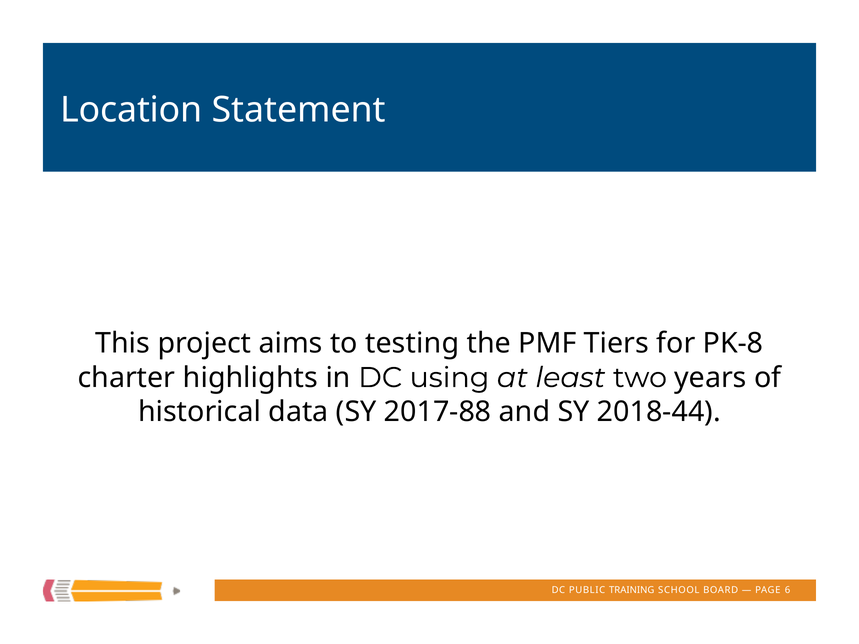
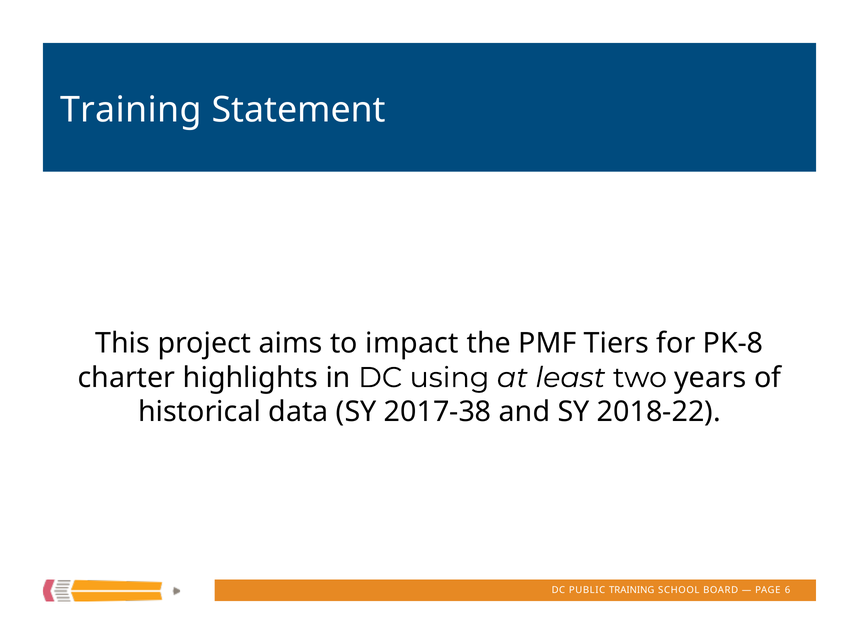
Location at (131, 110): Location -> Training
testing: testing -> impact
2017-88: 2017-88 -> 2017-38
2018-44: 2018-44 -> 2018-22
